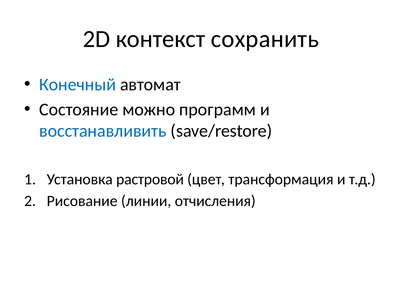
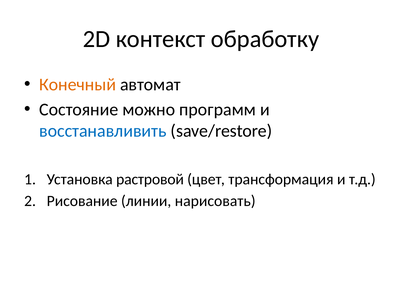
сохранить: сохранить -> обработку
Конечный colour: blue -> orange
отчисления: отчисления -> нарисовать
